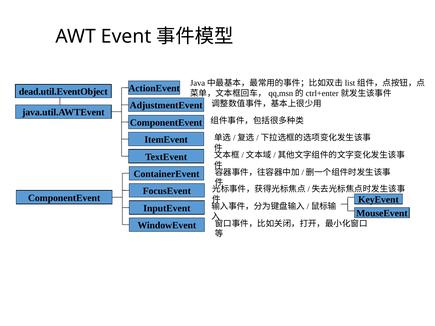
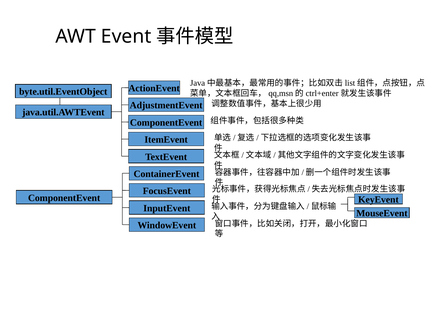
dead.util.EventObject: dead.util.EventObject -> byte.util.EventObject
